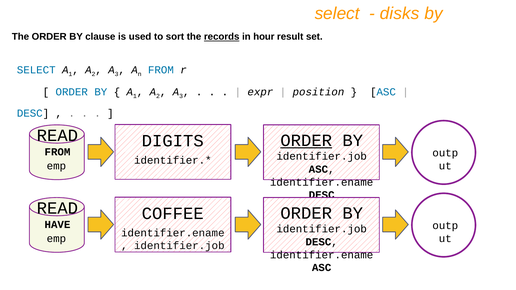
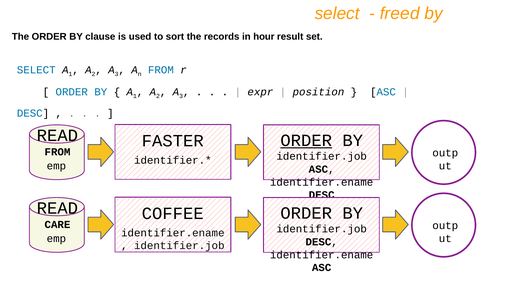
disks: disks -> freed
records underline: present -> none
DIGITS: DIGITS -> FASTER
HAVE: HAVE -> CARE
